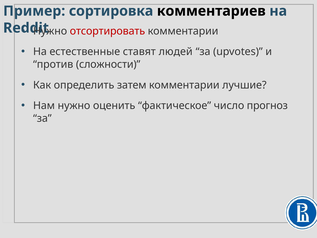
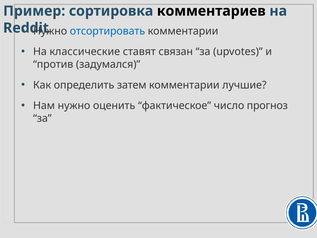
отсортировать colour: red -> blue
естественные: естественные -> классические
людей: людей -> связан
сложности: сложности -> задумался
